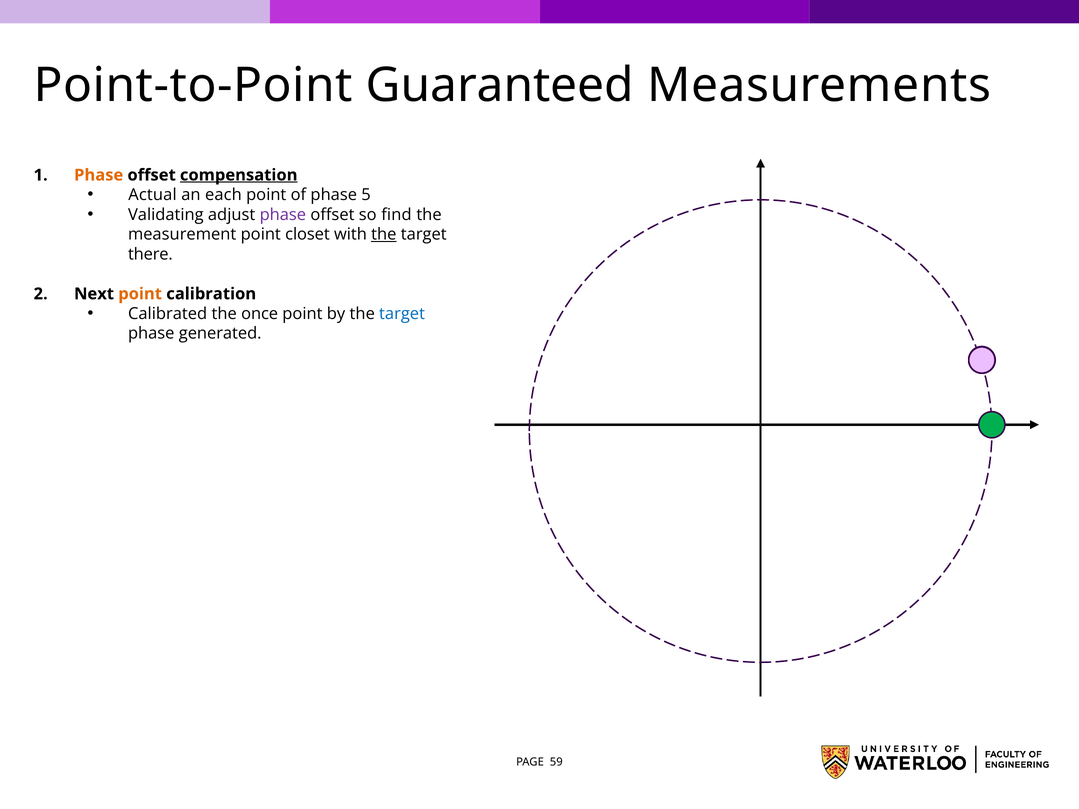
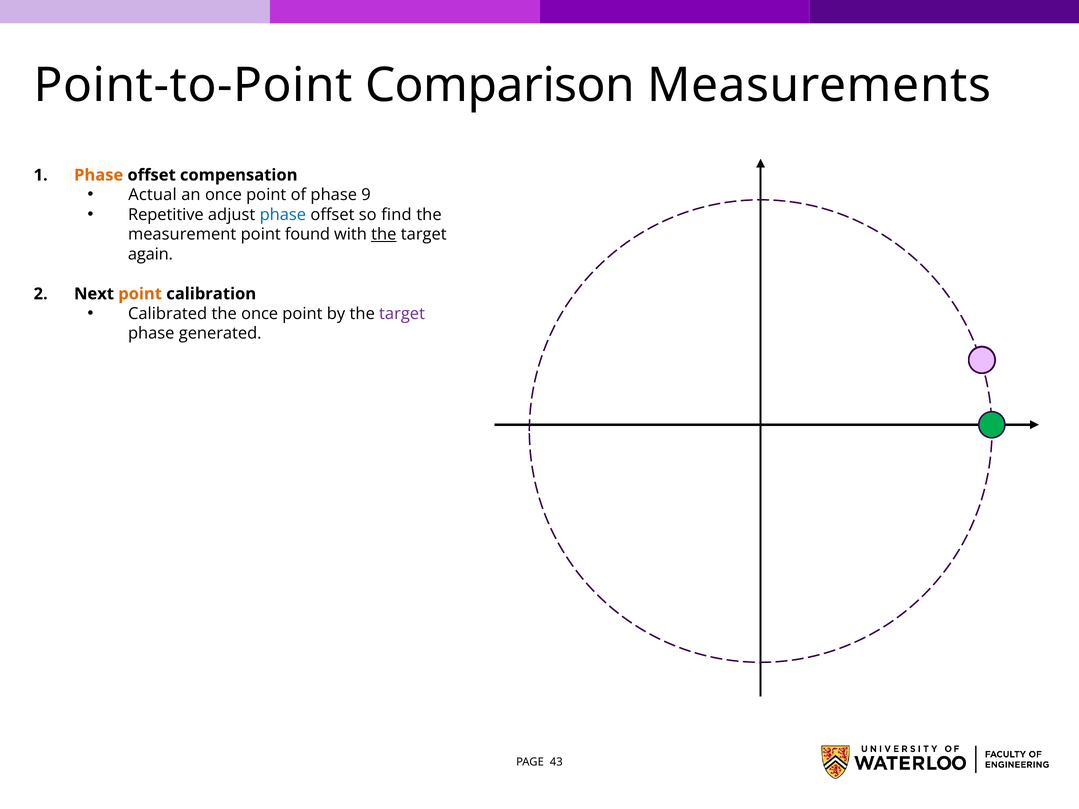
Guaranteed: Guaranteed -> Comparison
compensation underline: present -> none
an each: each -> once
5: 5 -> 9
Validating: Validating -> Repetitive
phase at (283, 215) colour: purple -> blue
closet: closet -> found
there: there -> again
target at (402, 314) colour: blue -> purple
59: 59 -> 43
